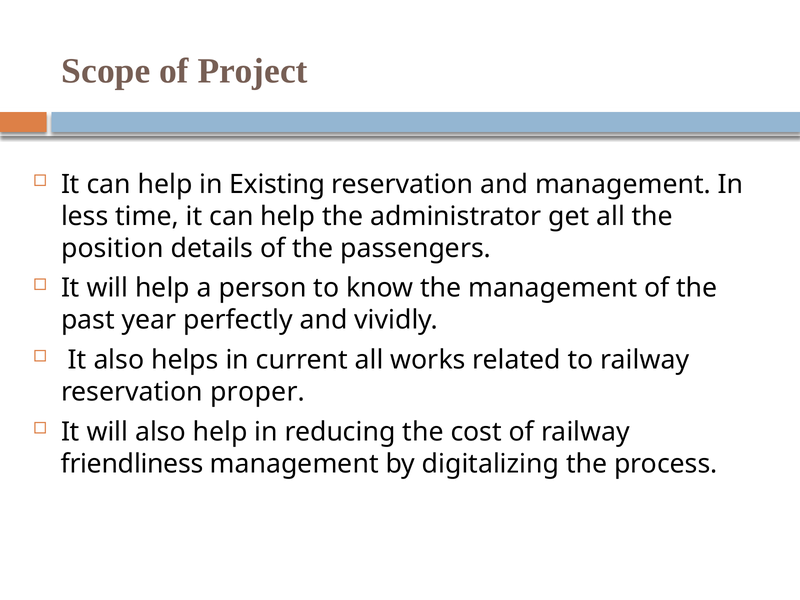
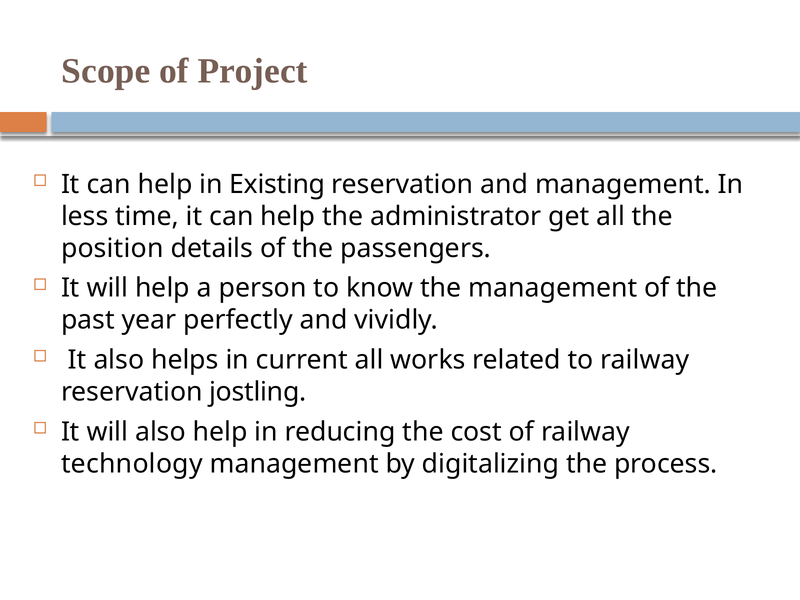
proper: proper -> jostling
friendliness: friendliness -> technology
